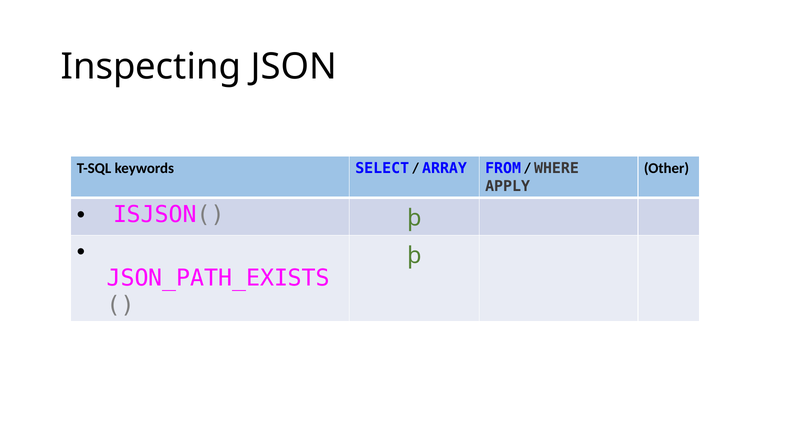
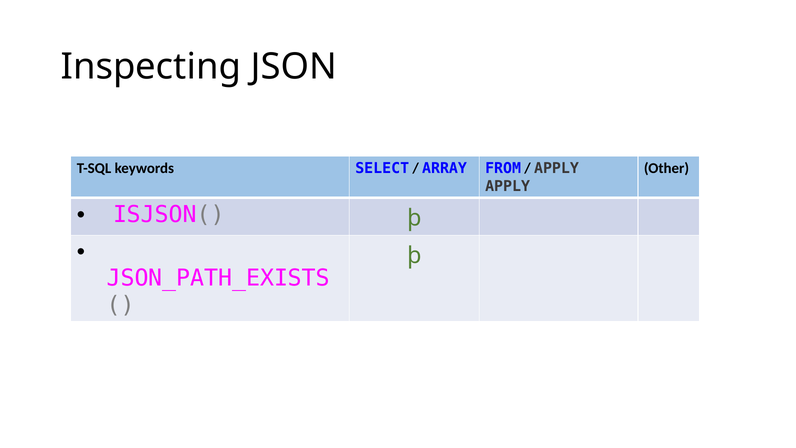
WHERE at (556, 168): WHERE -> APPLY
